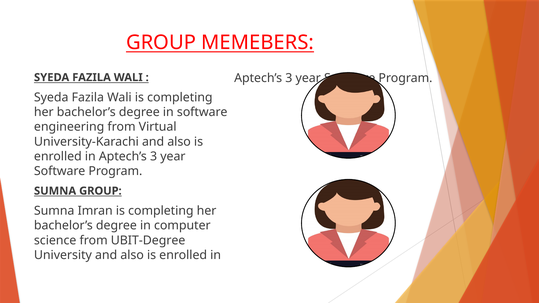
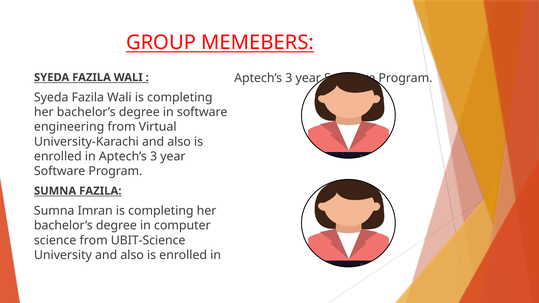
SUMNA GROUP: GROUP -> FAZILA
UBIT-Degree: UBIT-Degree -> UBIT-Science
